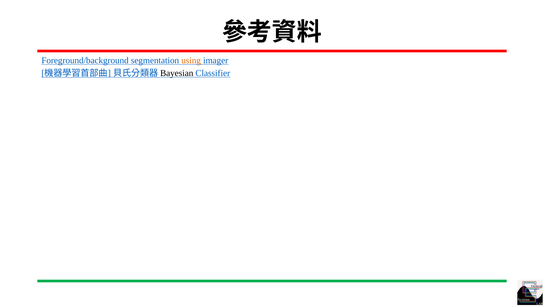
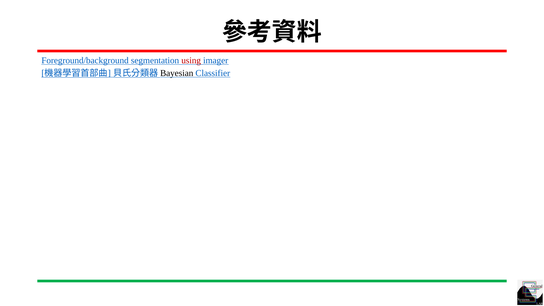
using colour: orange -> red
